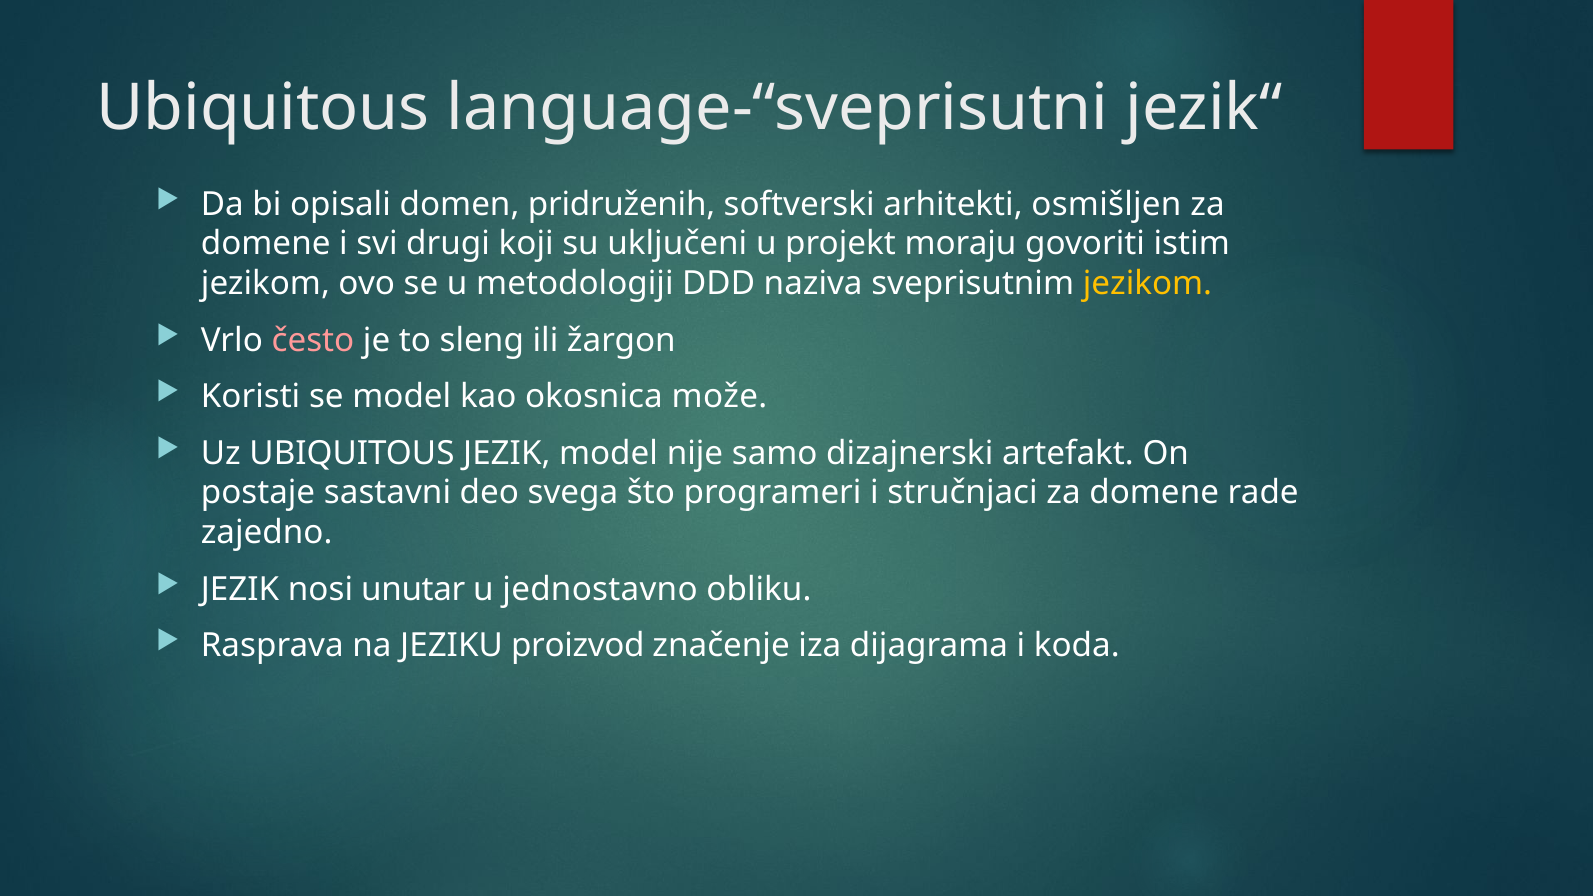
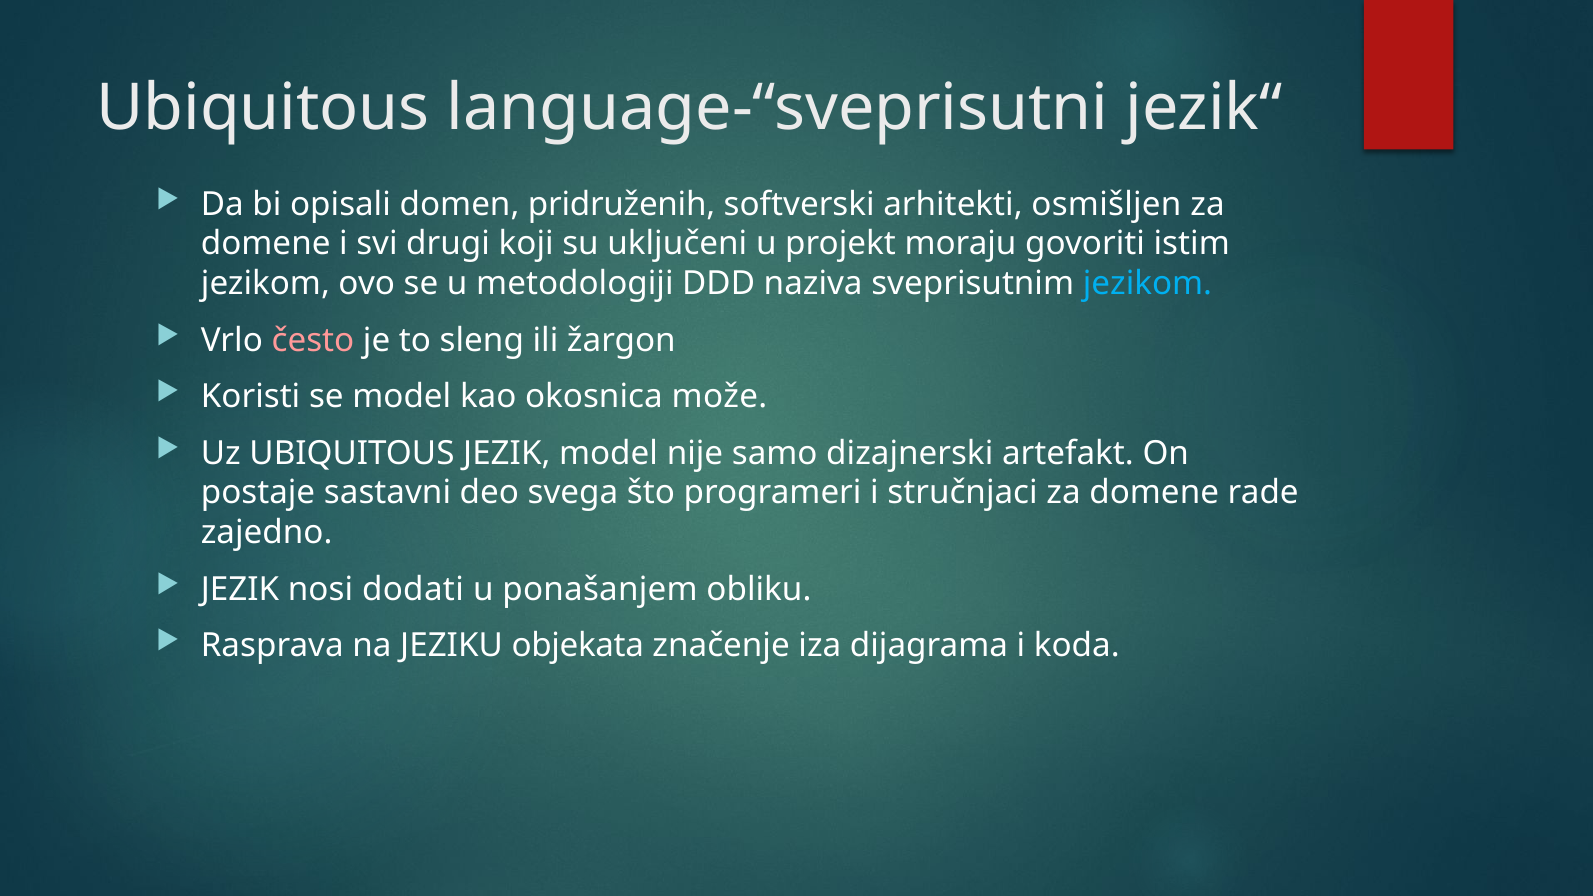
jezikom at (1148, 284) colour: yellow -> light blue
unutar: unutar -> dodati
jednostavno: jednostavno -> ponašanjem
proizvod: proizvod -> objekata
